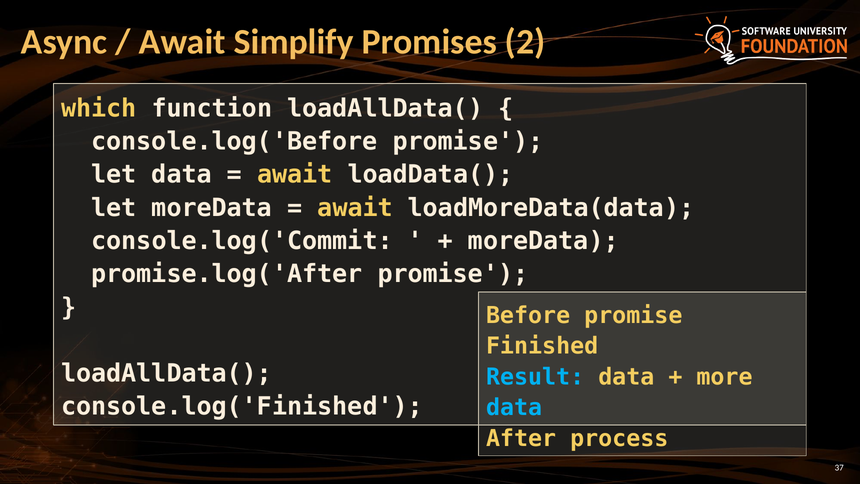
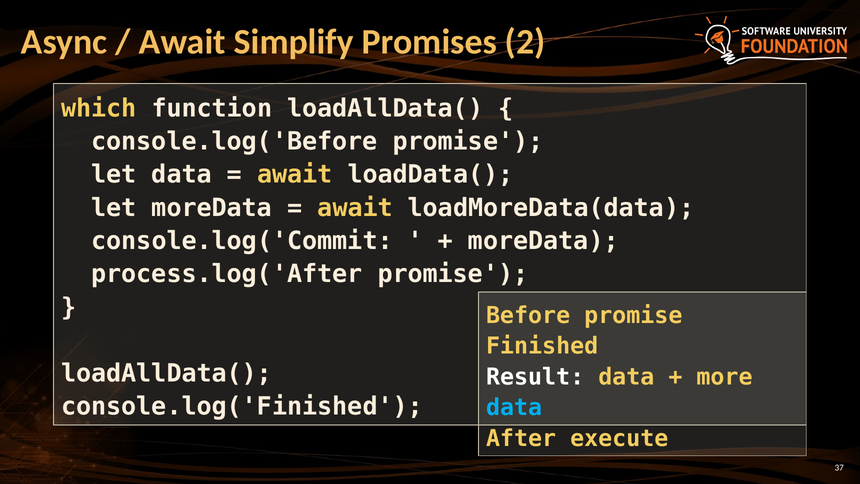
promise.log('After: promise.log('After -> process.log('After
Result colour: light blue -> white
process: process -> execute
